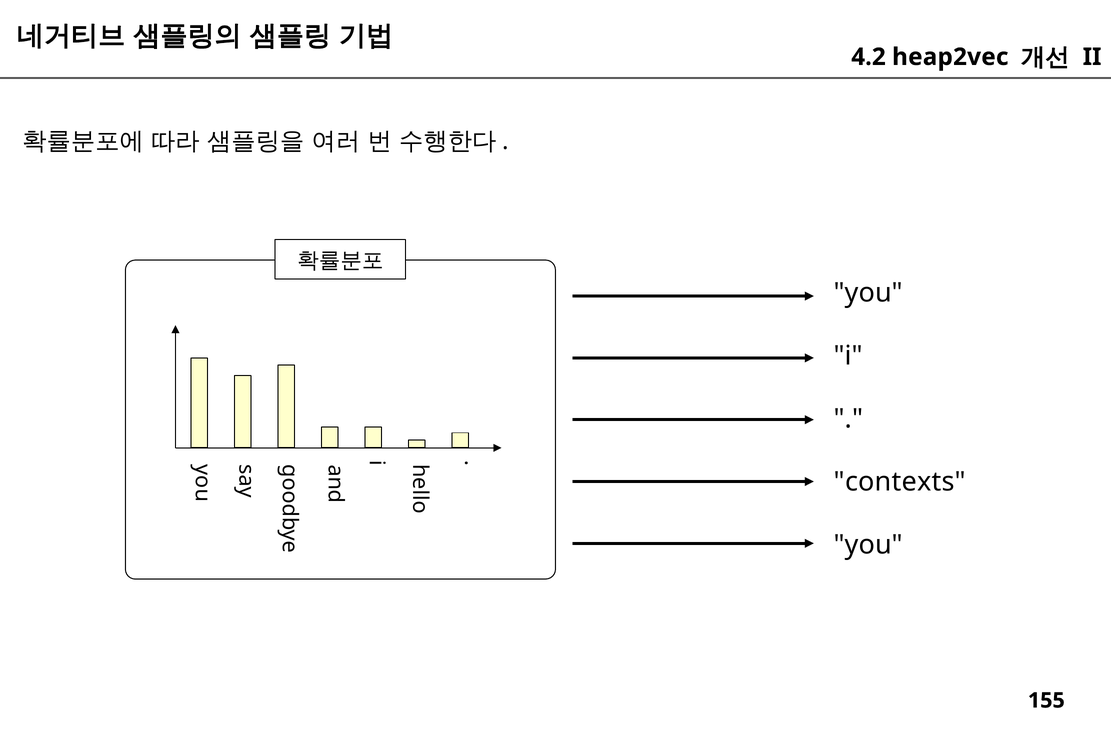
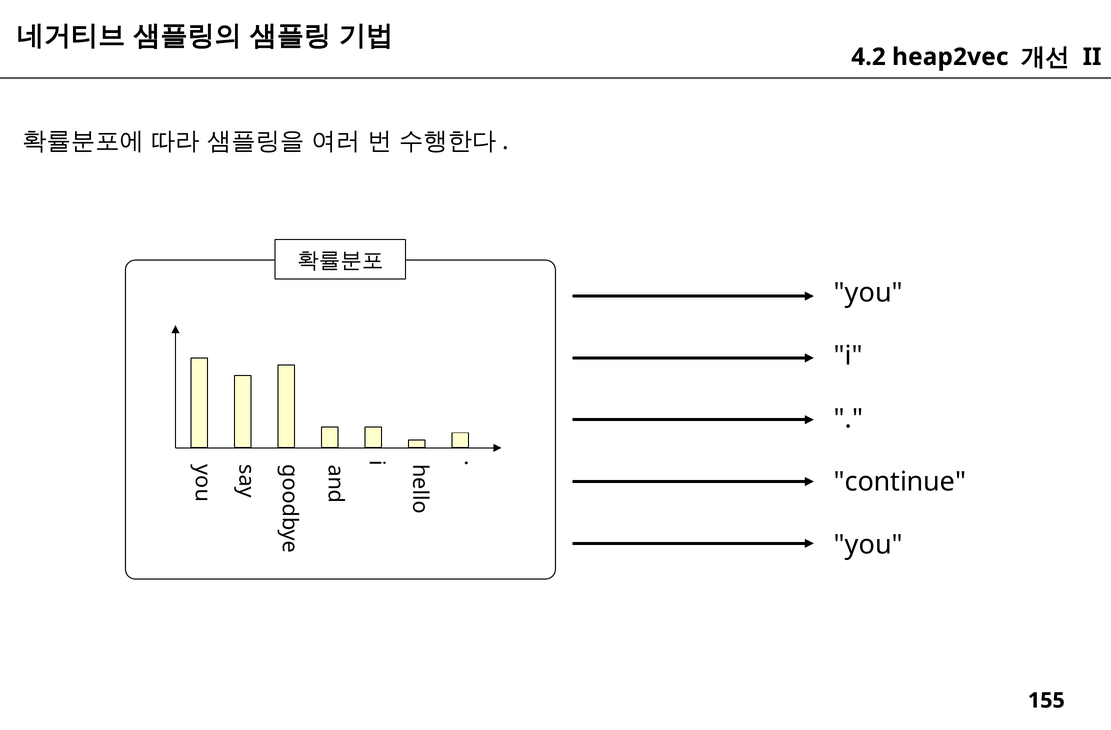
contexts: contexts -> continue
